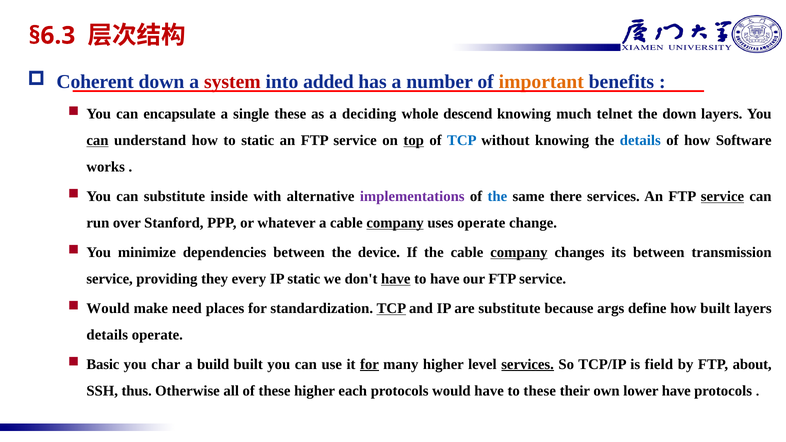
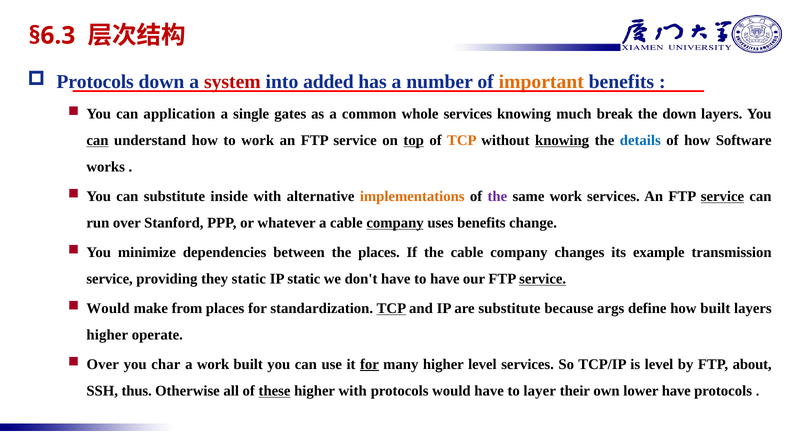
Coherent at (95, 82): Coherent -> Protocols
encapsulate: encapsulate -> application
single these: these -> gates
deciding: deciding -> common
whole descend: descend -> services
telnet: telnet -> break
to static: static -> work
TCP at (462, 140) colour: blue -> orange
knowing at (562, 140) underline: none -> present
implementations colour: purple -> orange
the at (497, 196) colour: blue -> purple
same there: there -> work
uses operate: operate -> benefits
the device: device -> places
company at (519, 252) underline: present -> none
its between: between -> example
they every: every -> static
have at (396, 279) underline: present -> none
service at (543, 279) underline: none -> present
need: need -> from
details at (107, 335): details -> higher
Basic at (103, 364): Basic -> Over
a build: build -> work
services at (528, 364) underline: present -> none
is field: field -> level
these at (275, 391) underline: none -> present
higher each: each -> with
to these: these -> layer
